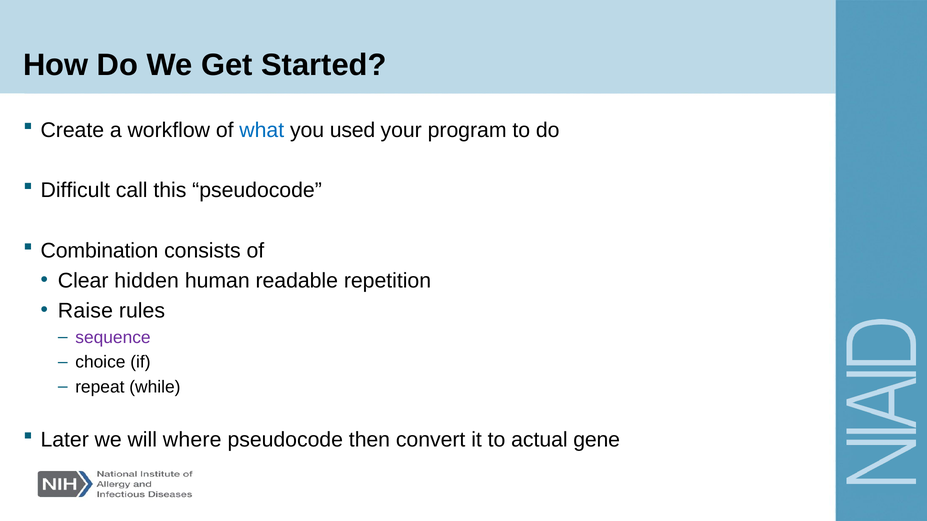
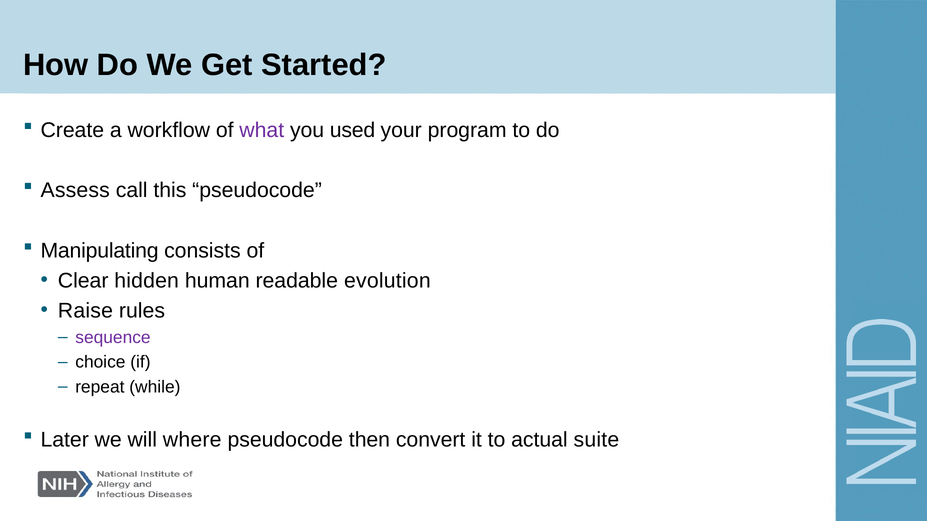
what colour: blue -> purple
Difficult: Difficult -> Assess
Combination: Combination -> Manipulating
repetition: repetition -> evolution
gene: gene -> suite
